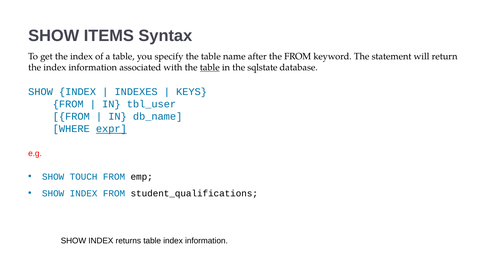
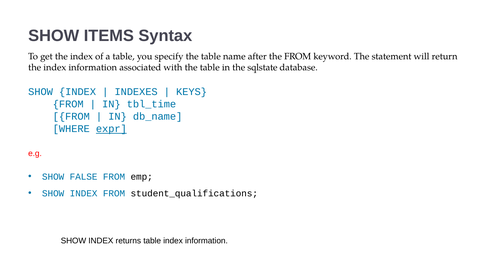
table at (210, 67) underline: present -> none
tbl_user: tbl_user -> tbl_time
TOUCH: TOUCH -> FALSE
